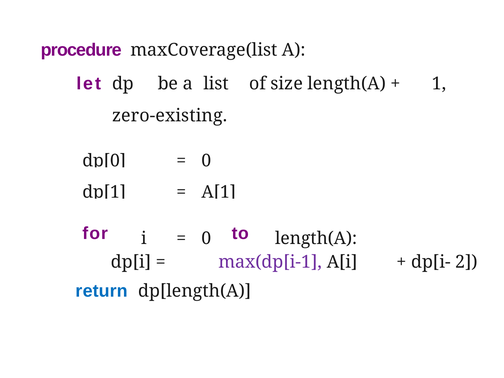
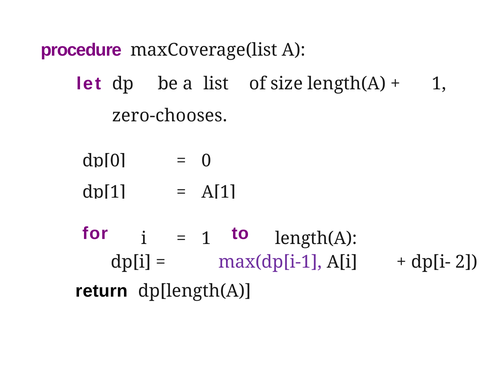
zero-existing: zero-existing -> zero-chooses
0 at (206, 238): 0 -> 1
return colour: blue -> black
